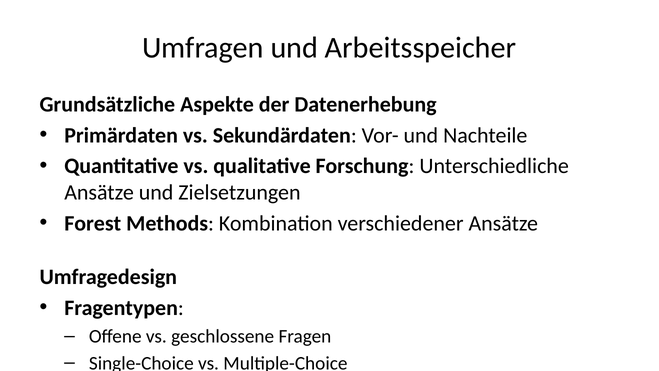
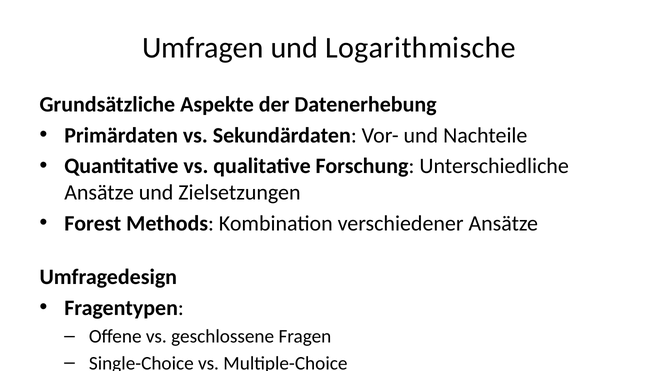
Arbeitsspeicher: Arbeitsspeicher -> Logarithmische
